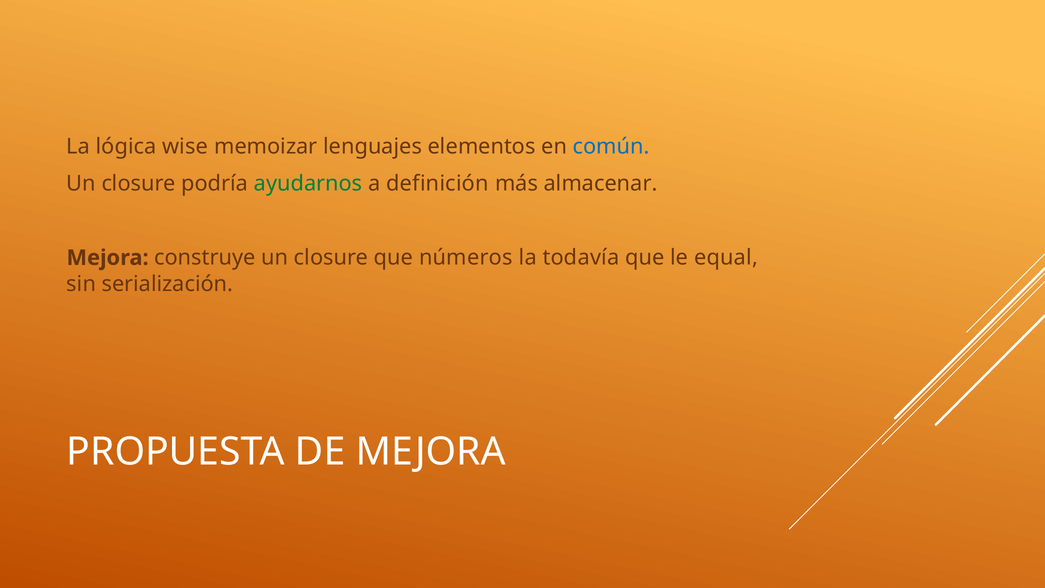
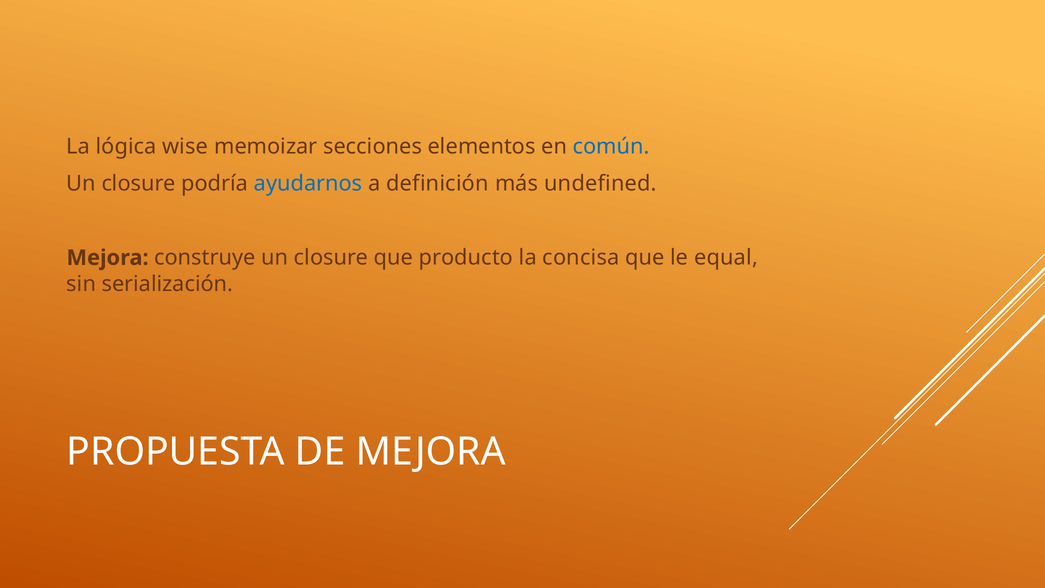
lenguajes: lenguajes -> secciones
ayudarnos colour: green -> blue
almacenar: almacenar -> undefined
números: números -> producto
todavía: todavía -> concisa
